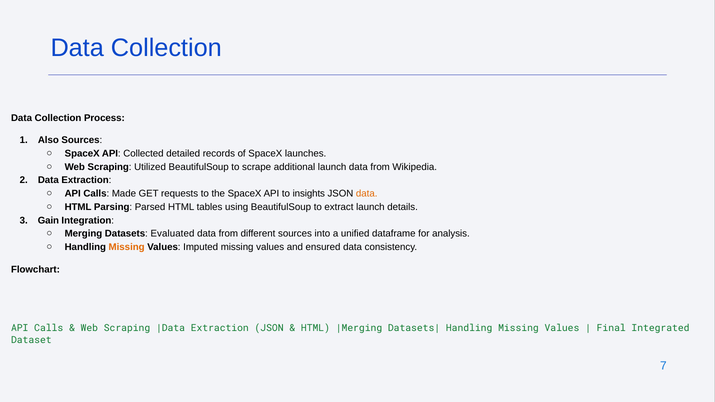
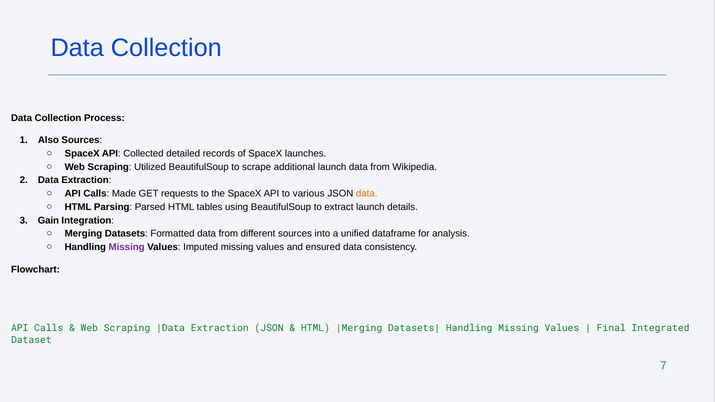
insights: insights -> various
Evaluated: Evaluated -> Formatted
Missing at (127, 247) colour: orange -> purple
